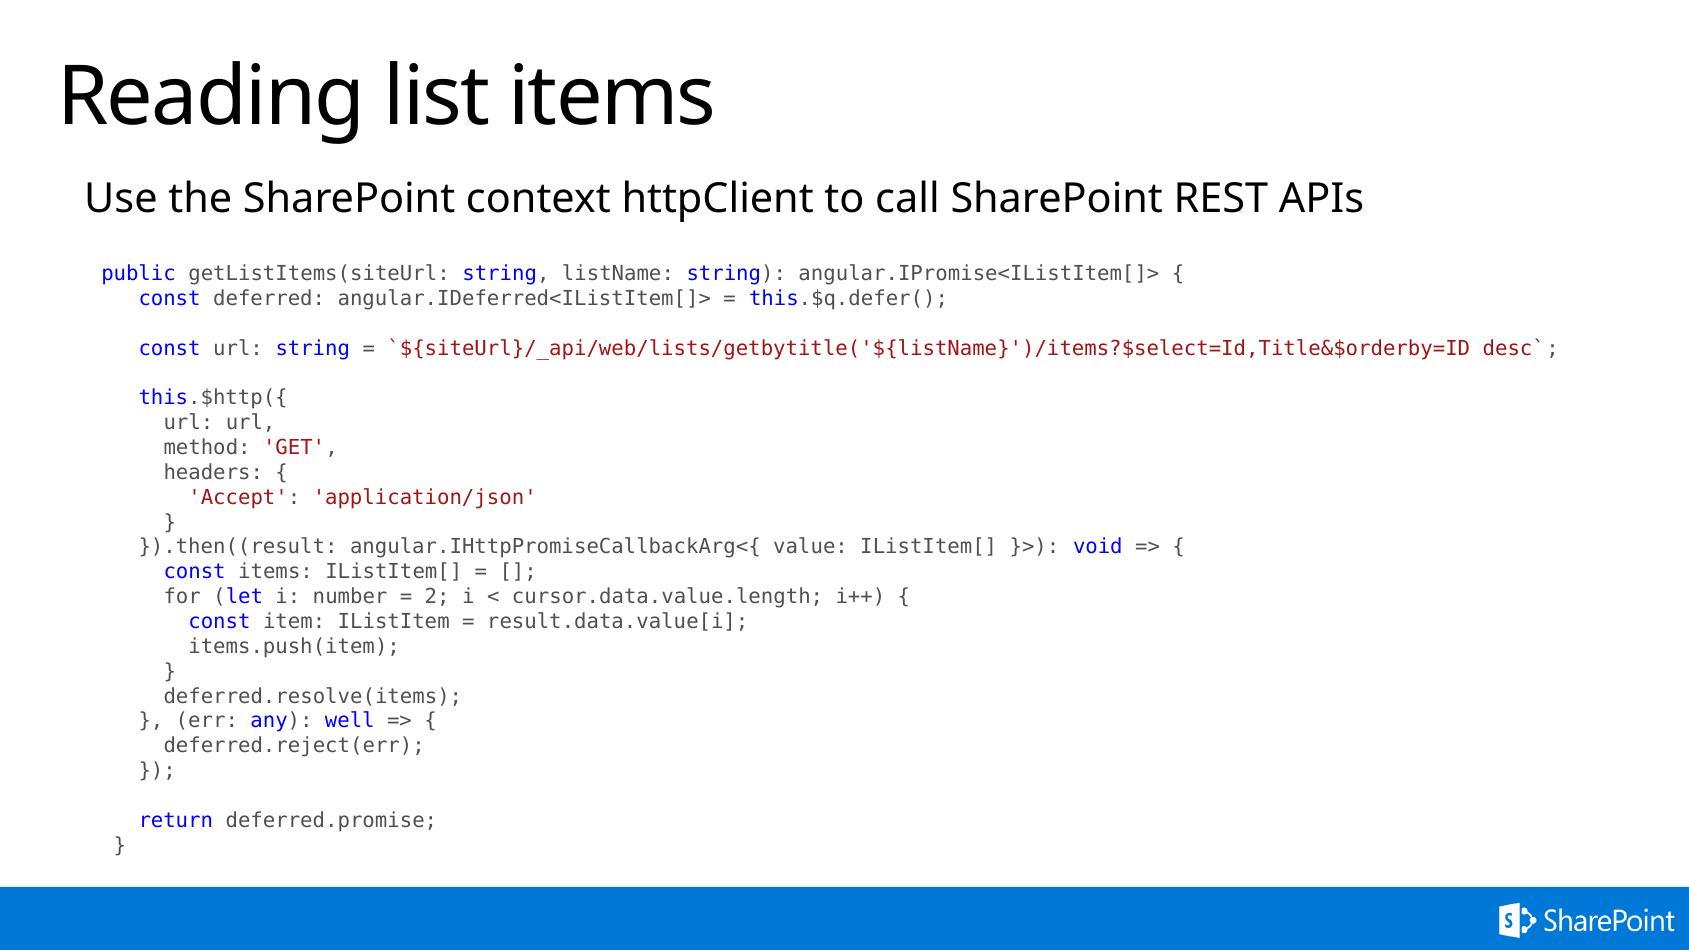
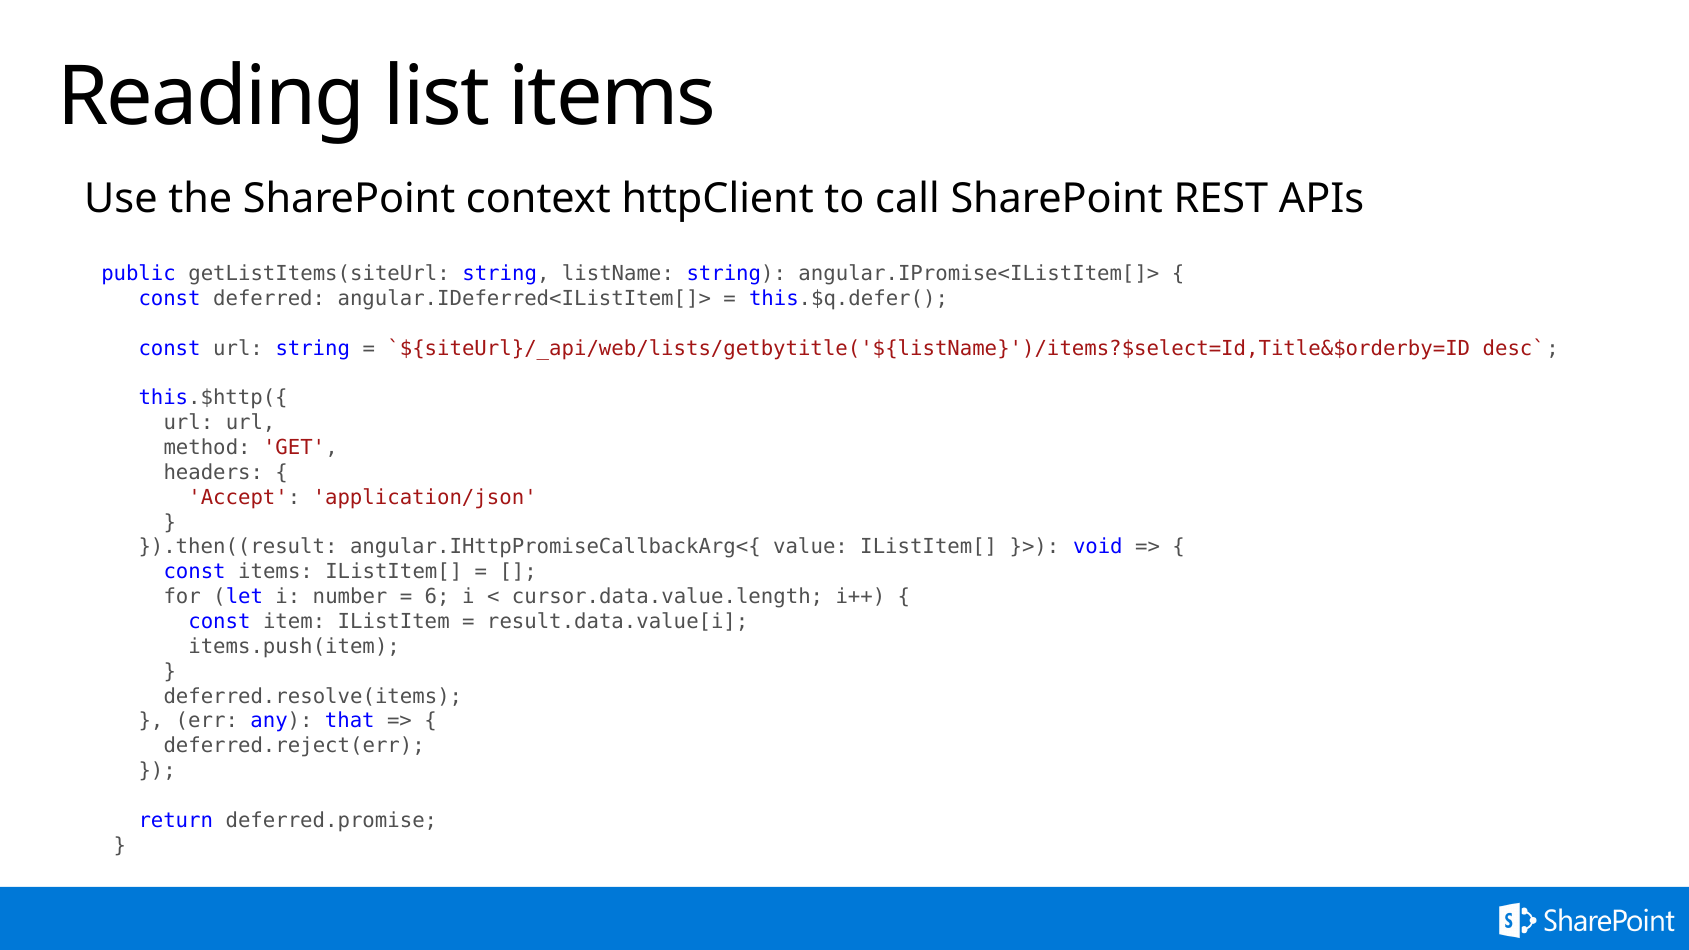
2: 2 -> 6
well: well -> that
